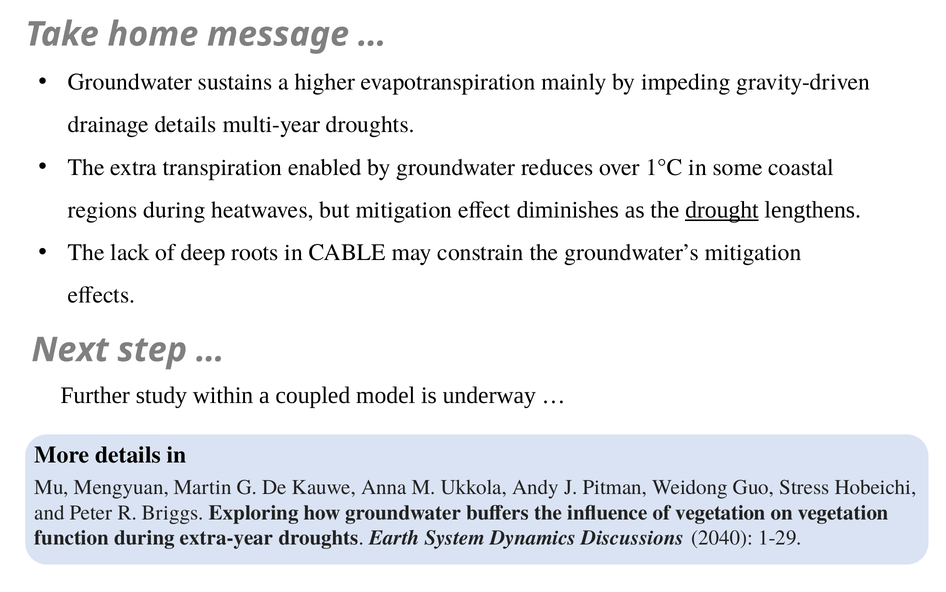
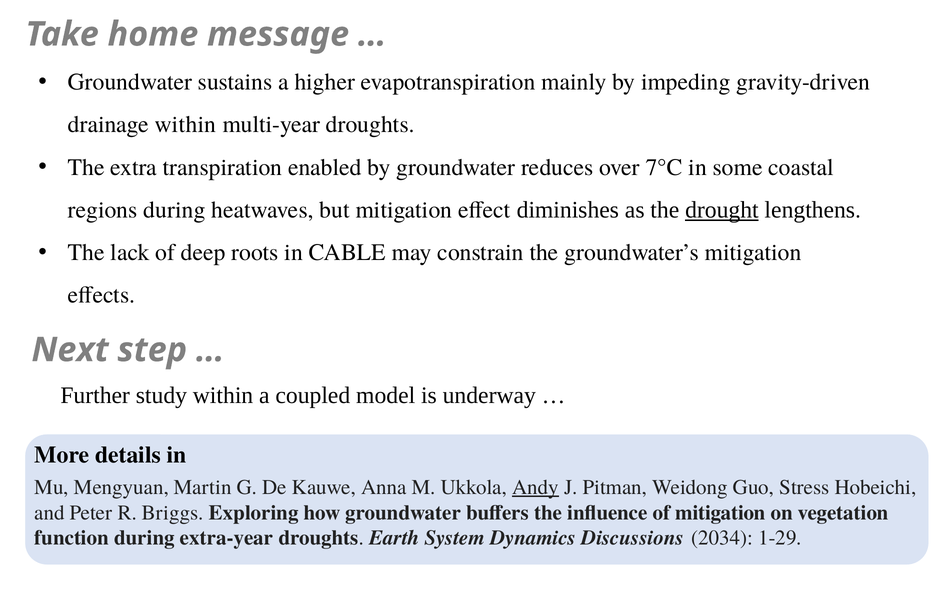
drainage details: details -> within
1°C: 1°C -> 7°C
Andy underline: none -> present
of vegetation: vegetation -> mitigation
2040: 2040 -> 2034
